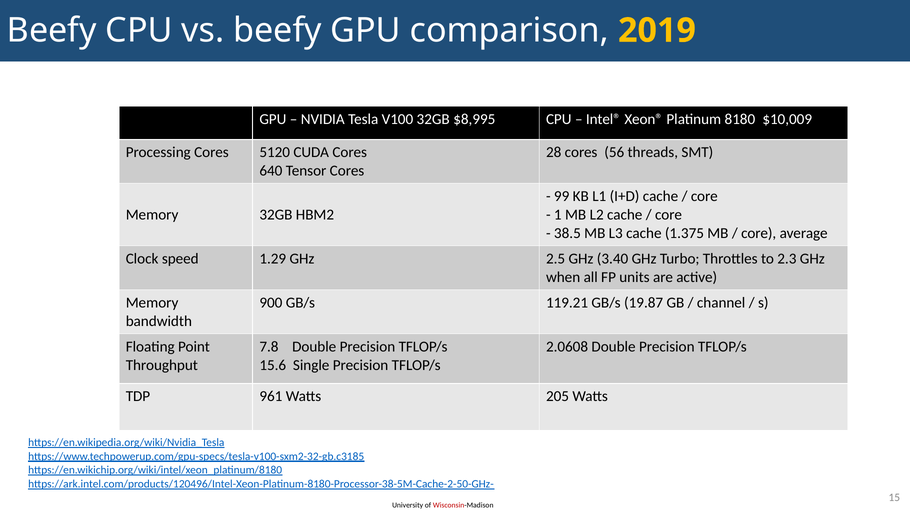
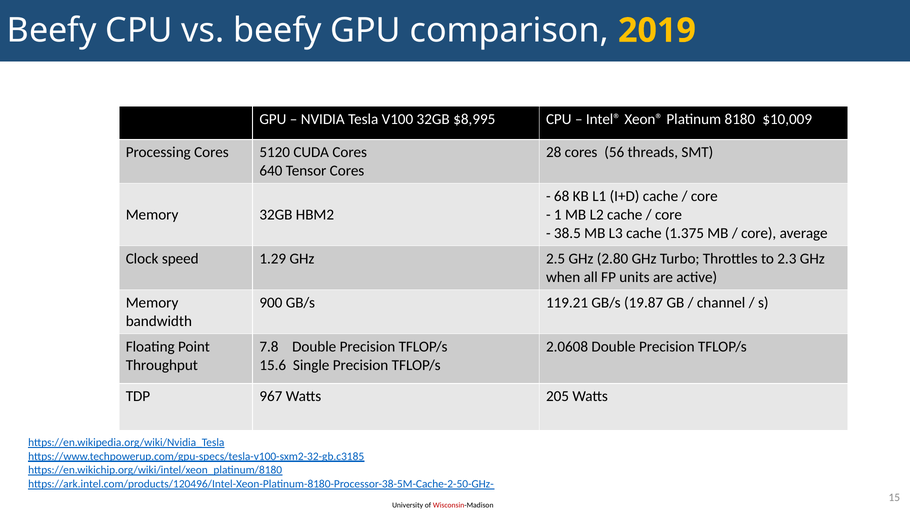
99: 99 -> 68
3.40: 3.40 -> 2.80
961: 961 -> 967
